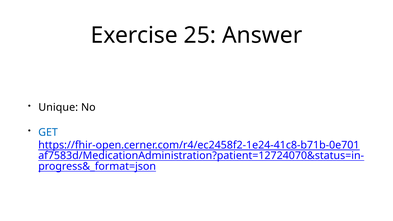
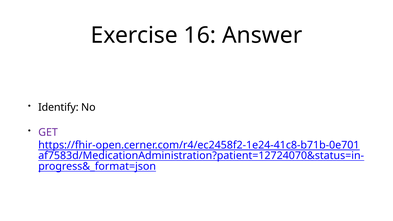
25: 25 -> 16
Unique: Unique -> Identify
GET colour: blue -> purple
